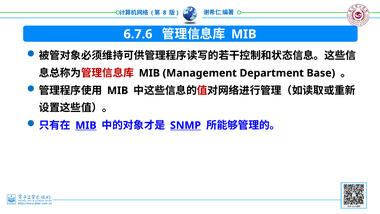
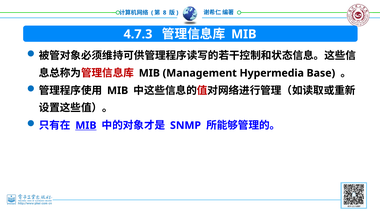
6.7.6: 6.7.6 -> 4.7.3
Department: Department -> Hypermedia
SNMP underline: present -> none
